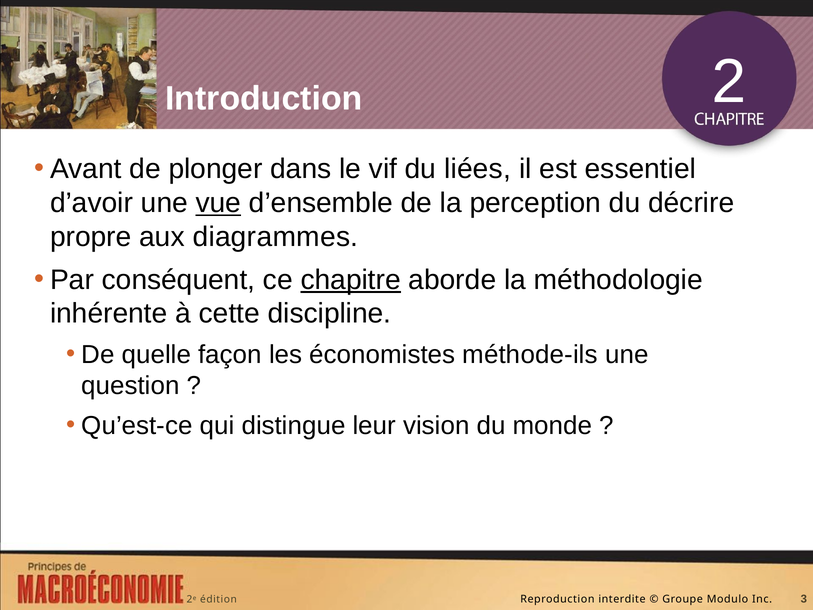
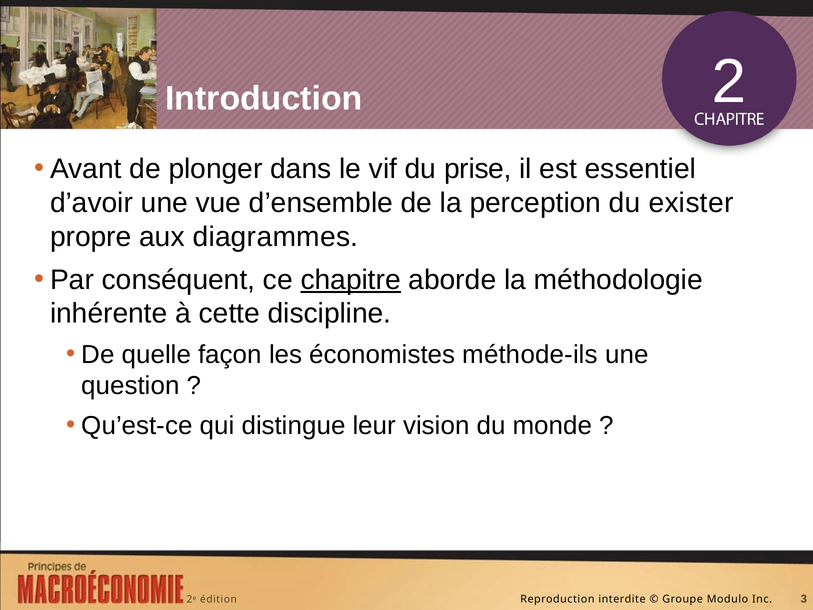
liées: liées -> prise
vue underline: present -> none
décrire: décrire -> exister
